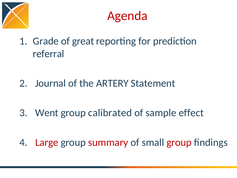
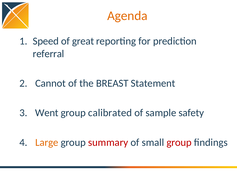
Agenda colour: red -> orange
Grade: Grade -> Speed
Journal: Journal -> Cannot
ARTERY: ARTERY -> BREAST
effect: effect -> safety
Large colour: red -> orange
